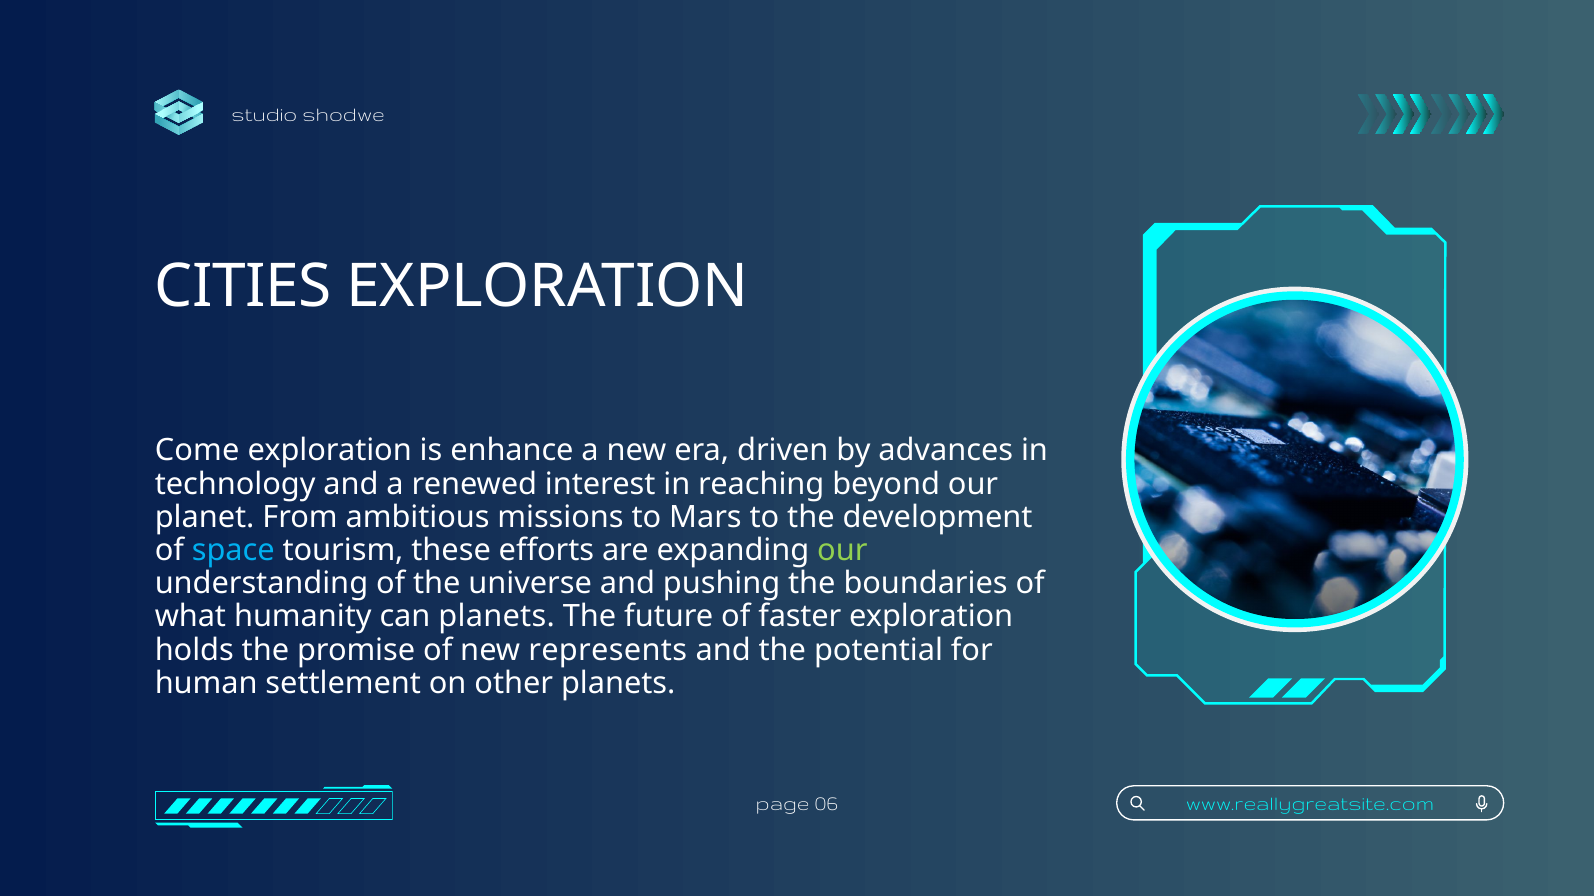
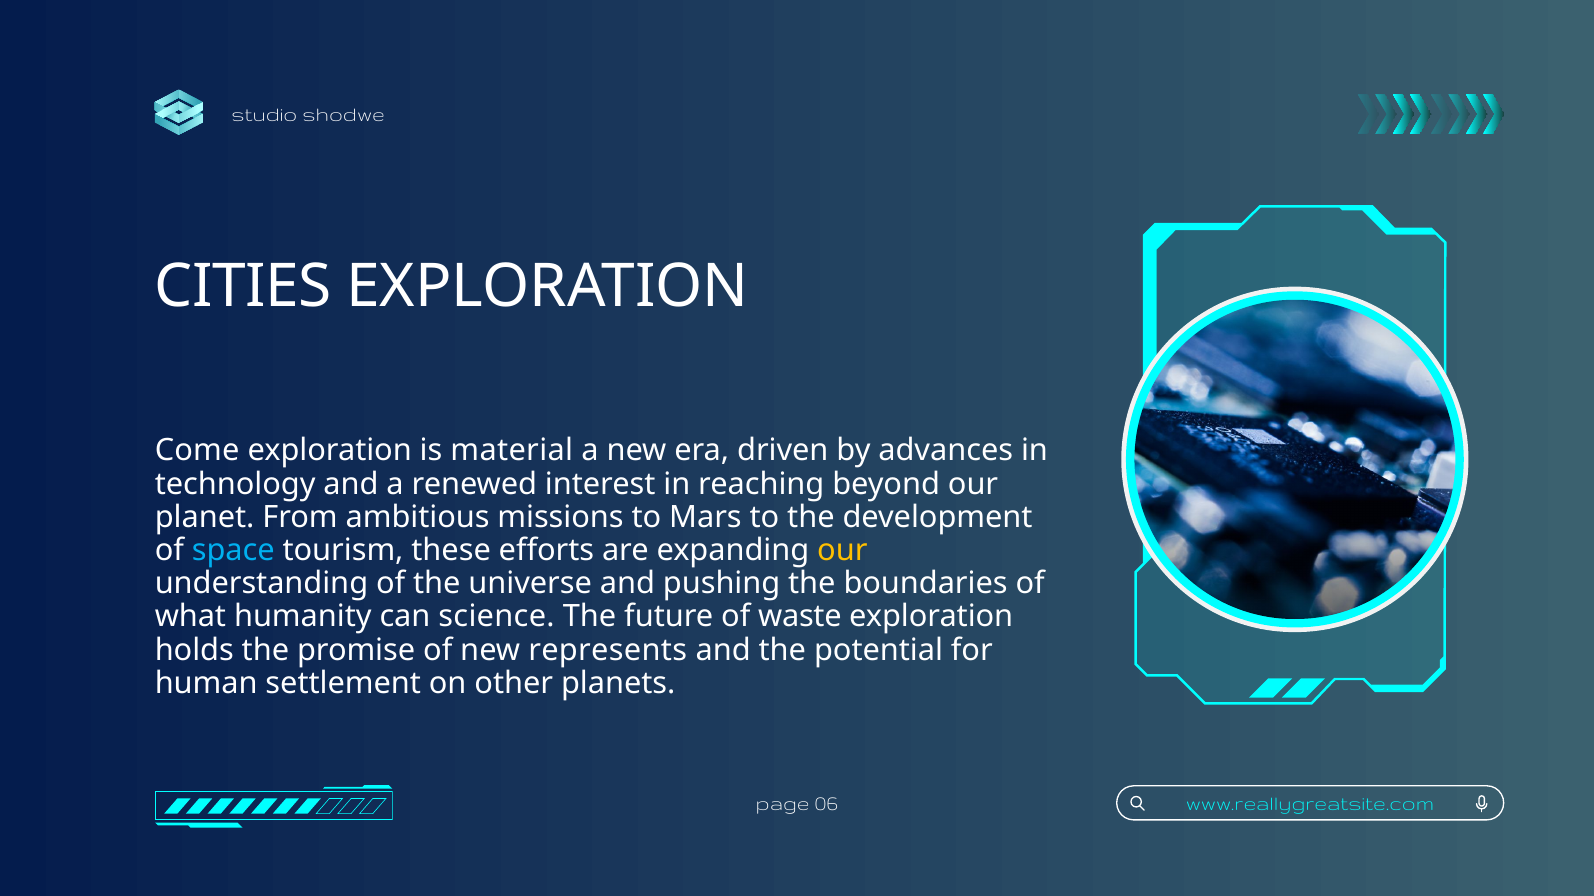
enhance: enhance -> material
our at (842, 551) colour: light green -> yellow
can planets: planets -> science
faster: faster -> waste
